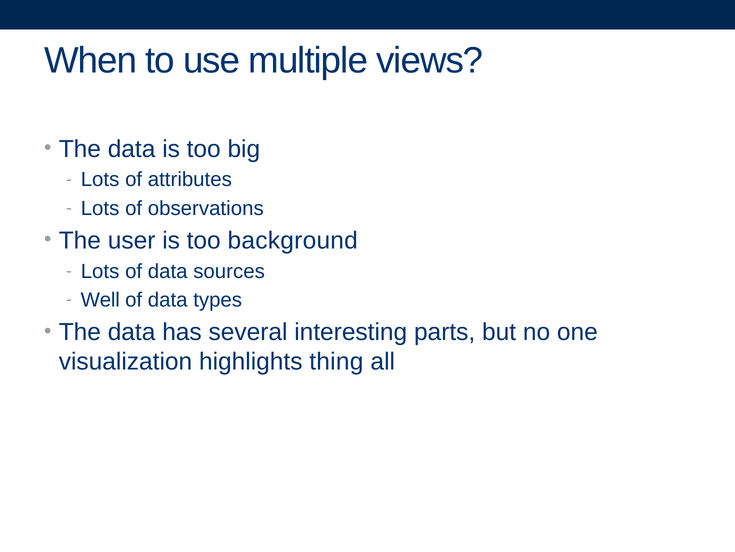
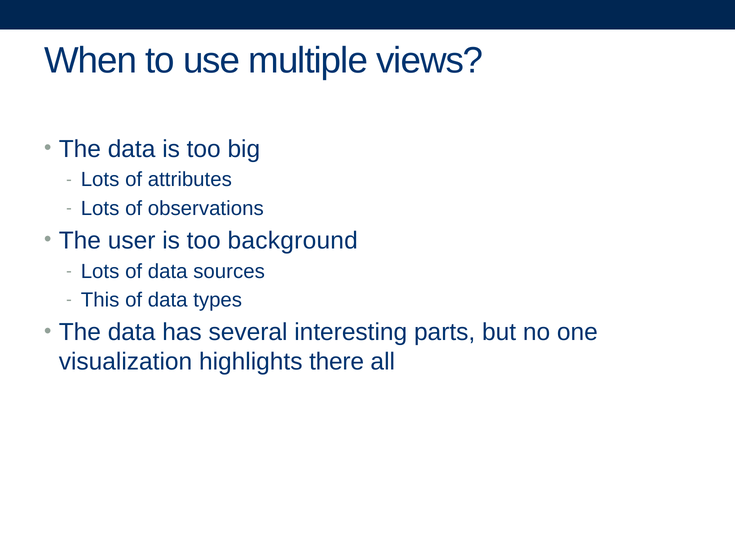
Well: Well -> This
thing: thing -> there
